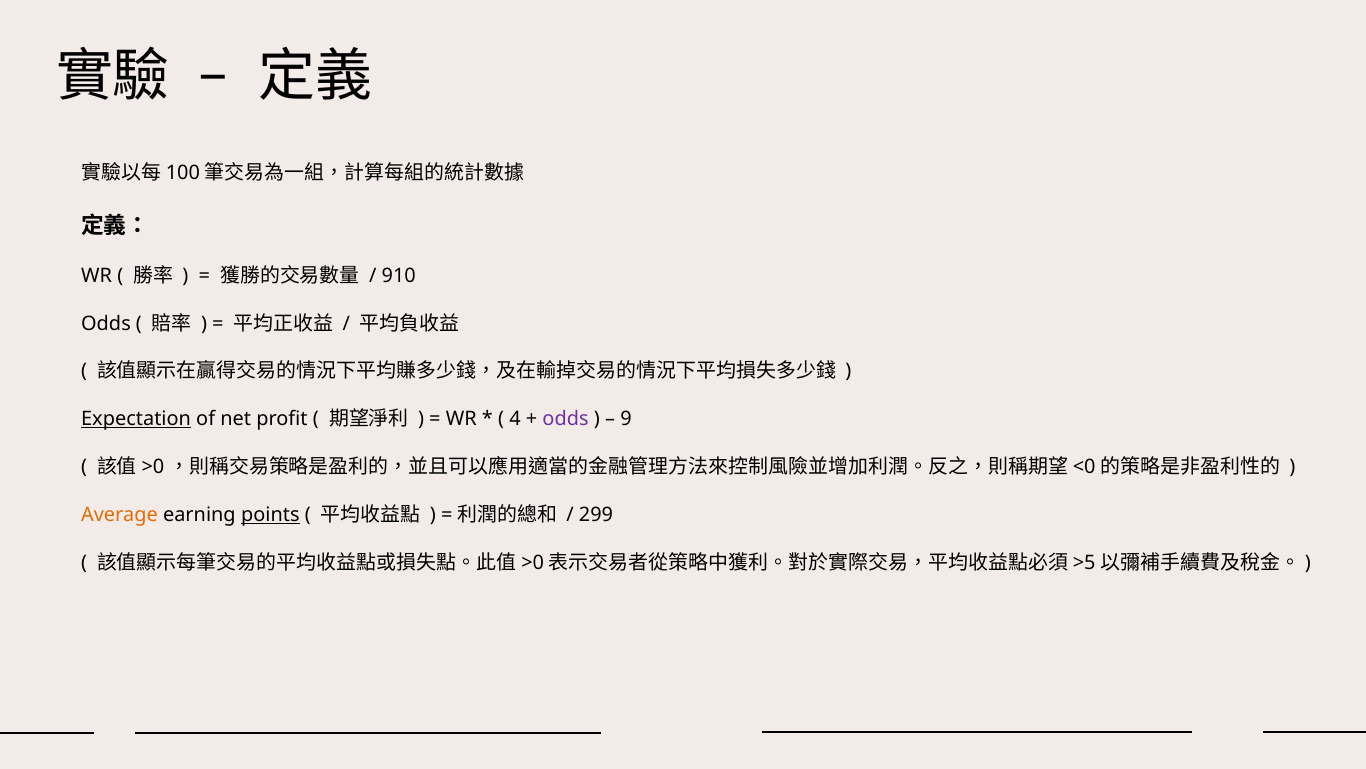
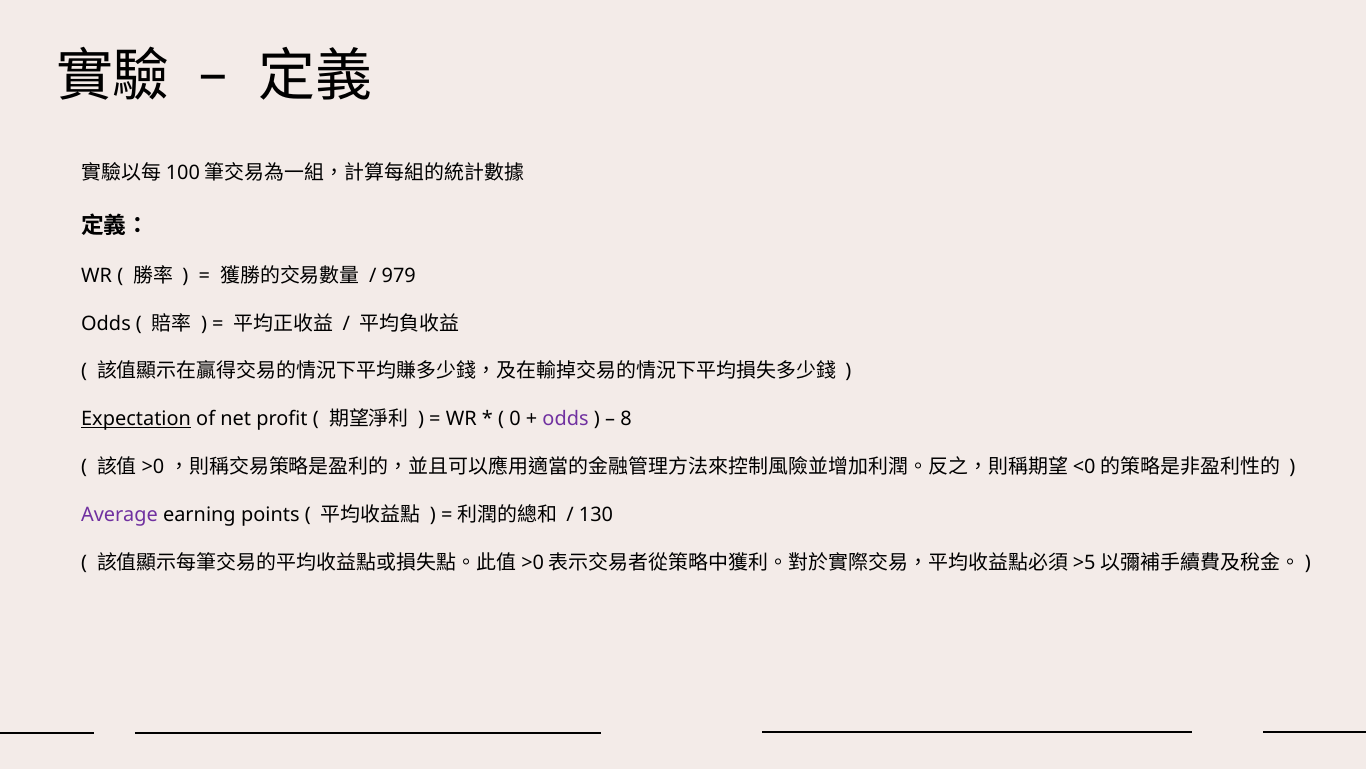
910: 910 -> 979
4: 4 -> 0
9: 9 -> 8
Average colour: orange -> purple
points underline: present -> none
299: 299 -> 130
